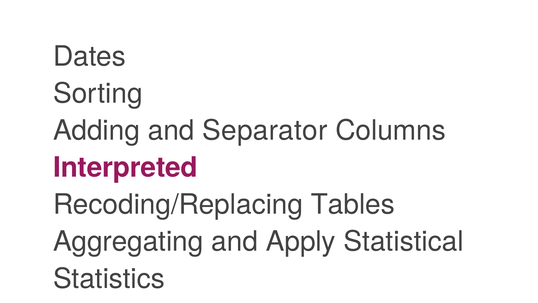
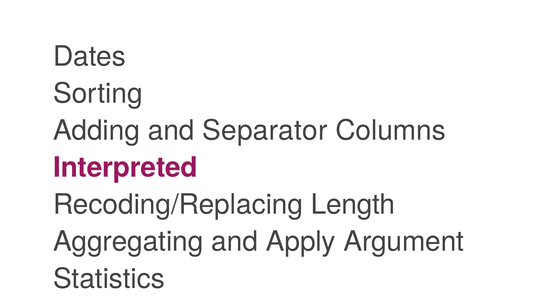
Tables: Tables -> Length
Statistical: Statistical -> Argument
